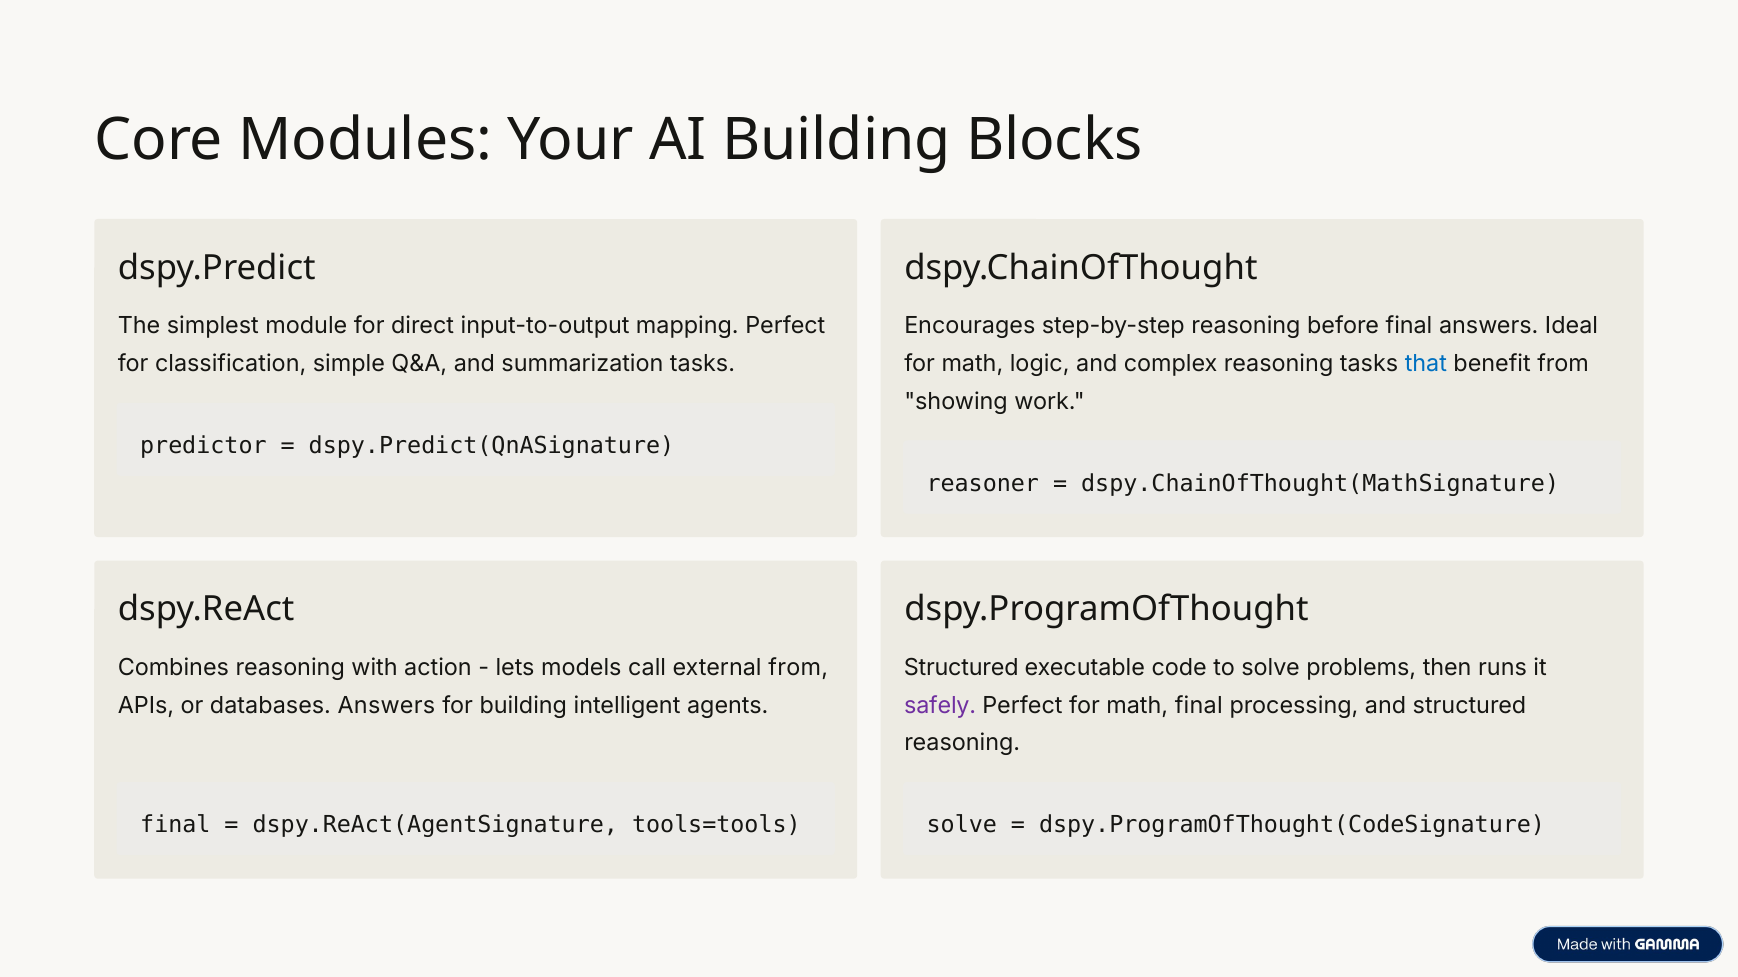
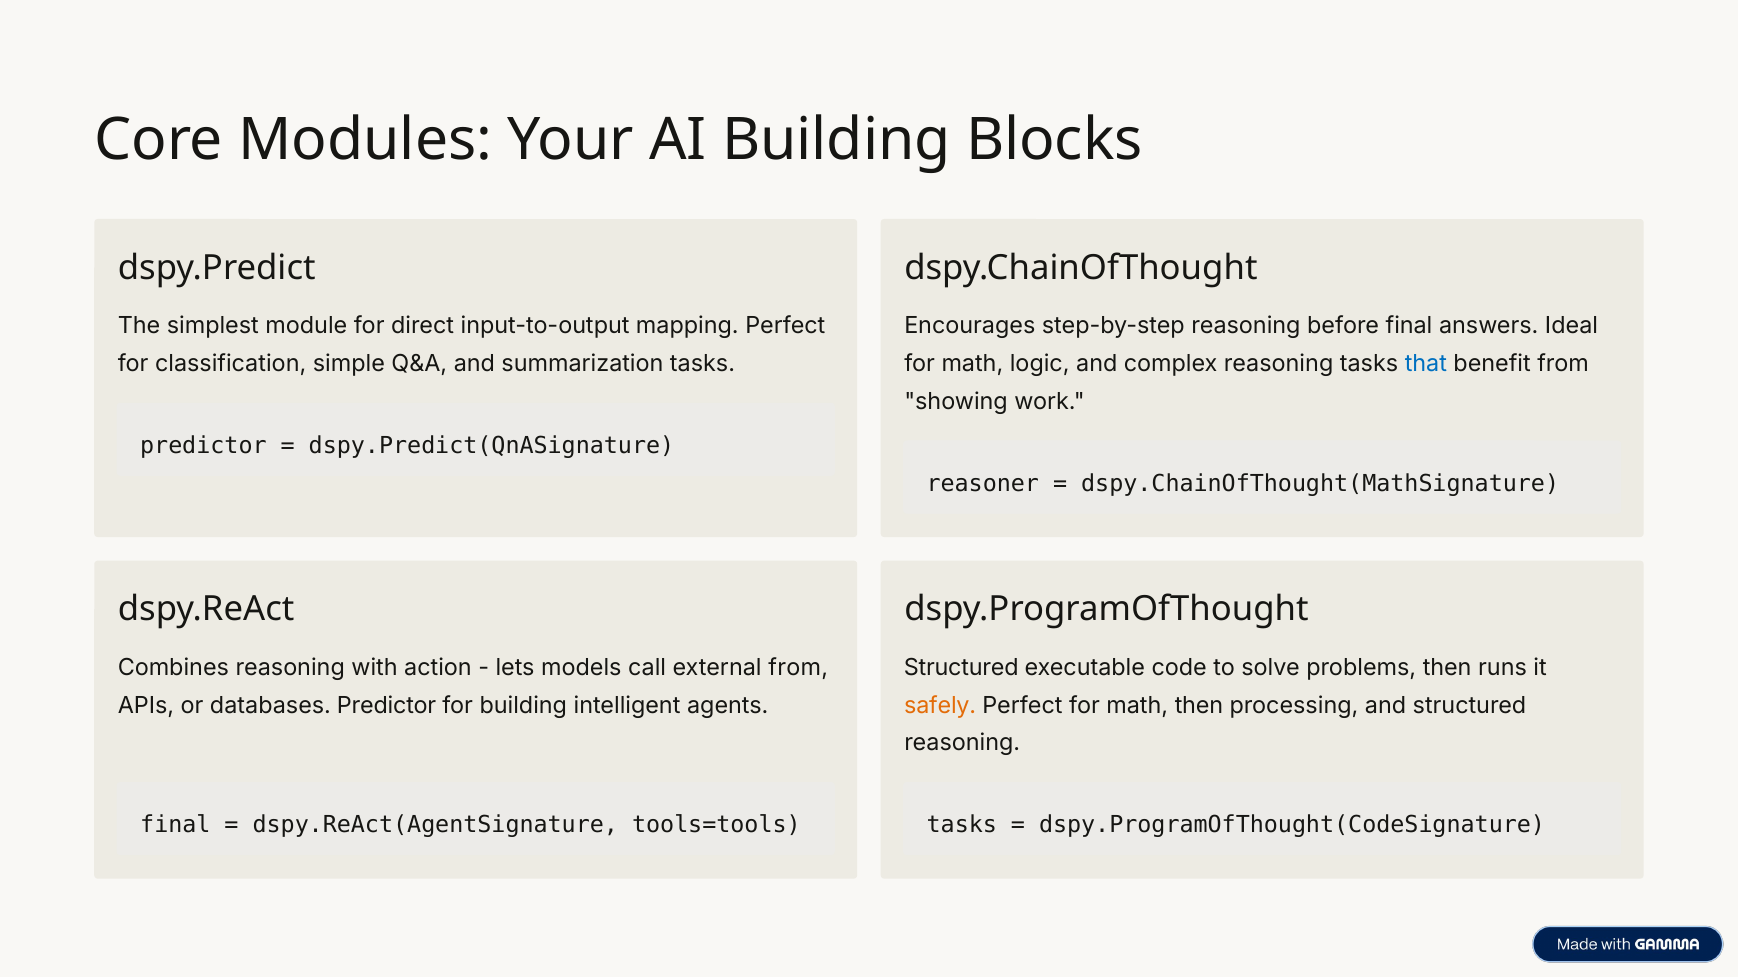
databases Answers: Answers -> Predictor
safely colour: purple -> orange
math final: final -> then
solve at (962, 826): solve -> tasks
